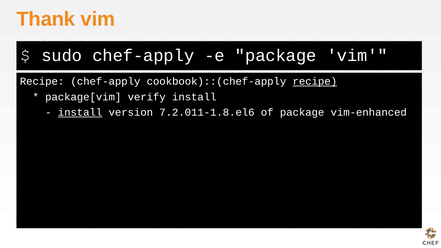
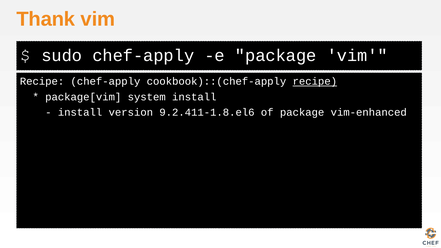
verify: verify -> system
install at (80, 112) underline: present -> none
7.2.011-1.8.el6: 7.2.011-1.8.el6 -> 9.2.411-1.8.el6
